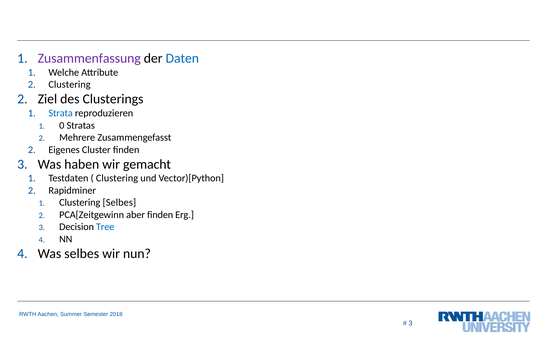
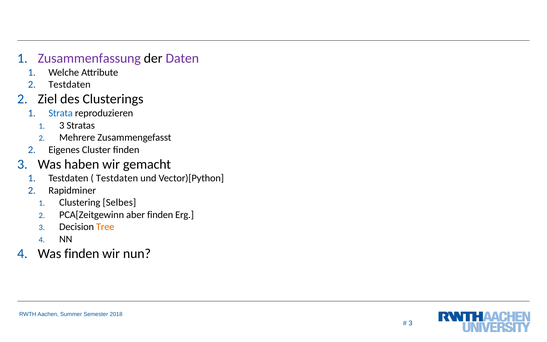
Daten colour: blue -> purple
Clustering at (70, 85): Clustering -> Testdaten
0 at (62, 125): 0 -> 3
Clustering at (117, 178): Clustering -> Testdaten
Tree colour: blue -> orange
Was selbes: selbes -> finden
